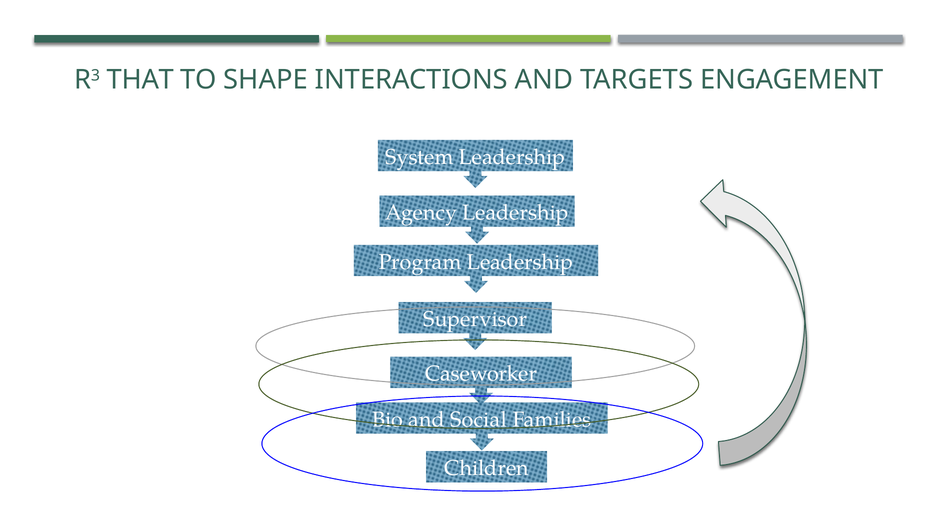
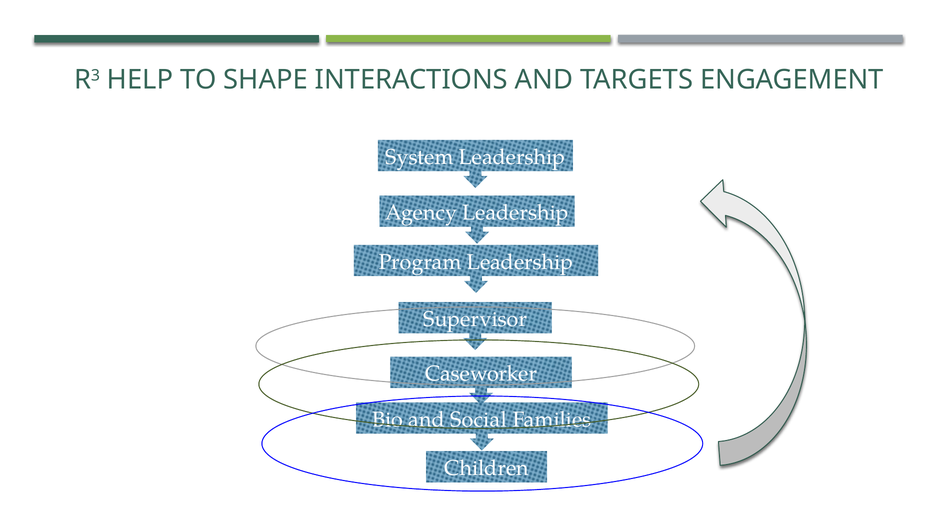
THAT: THAT -> HELP
